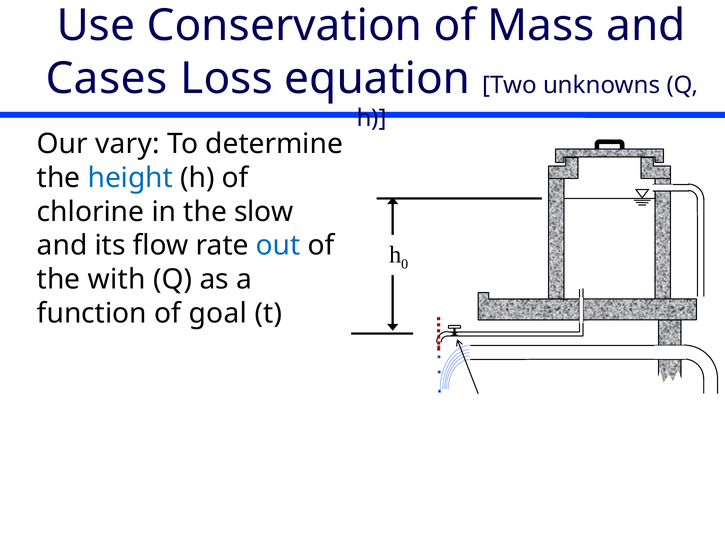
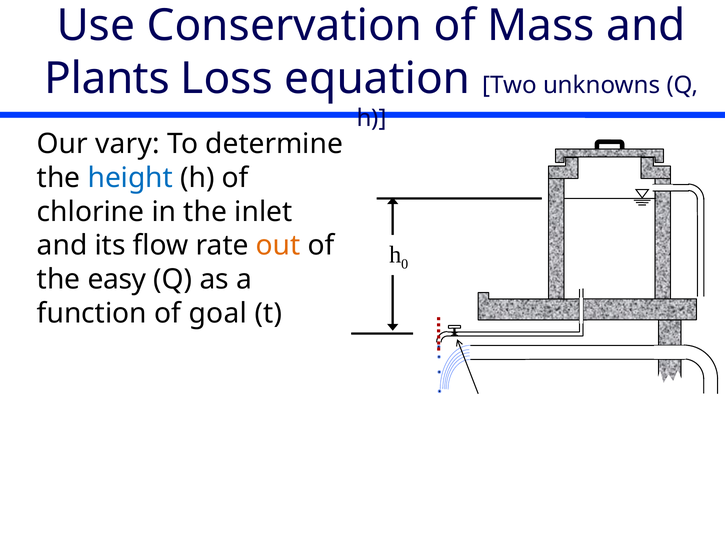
Cases: Cases -> Plants
slow: slow -> inlet
out colour: blue -> orange
with: with -> easy
